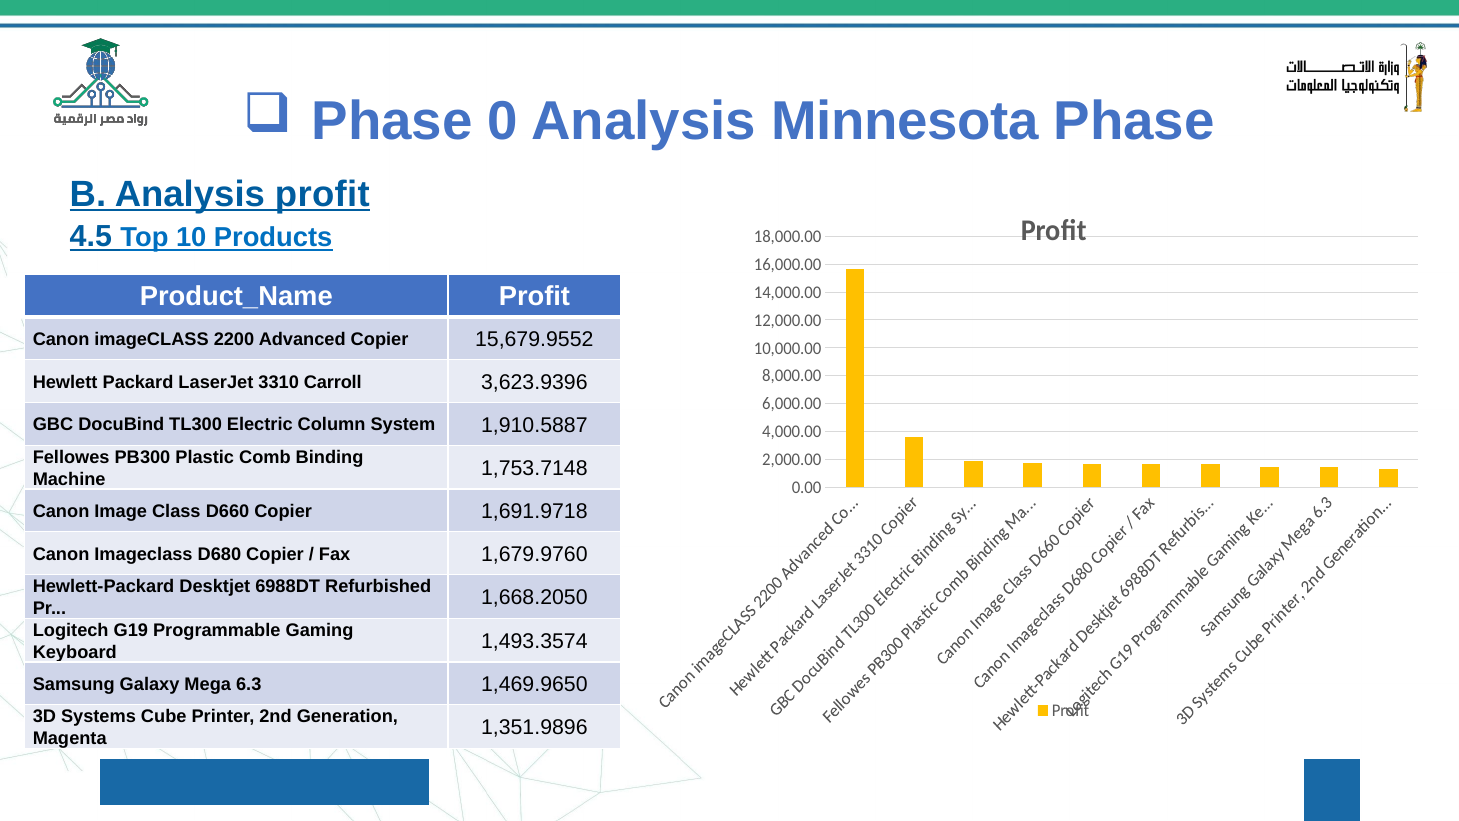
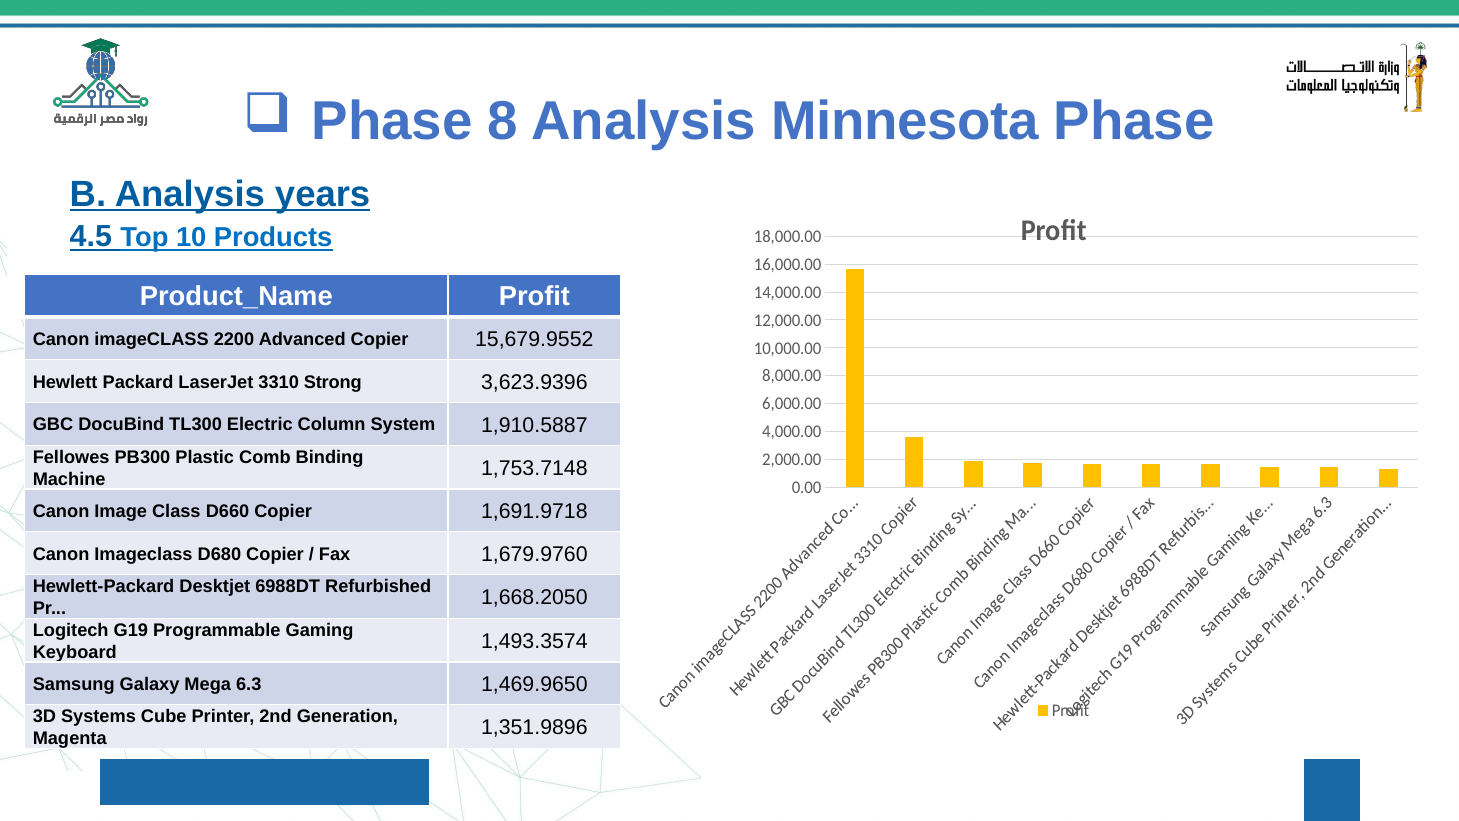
0: 0 -> 8
Analysis profit: profit -> years
Carroll: Carroll -> Strong
